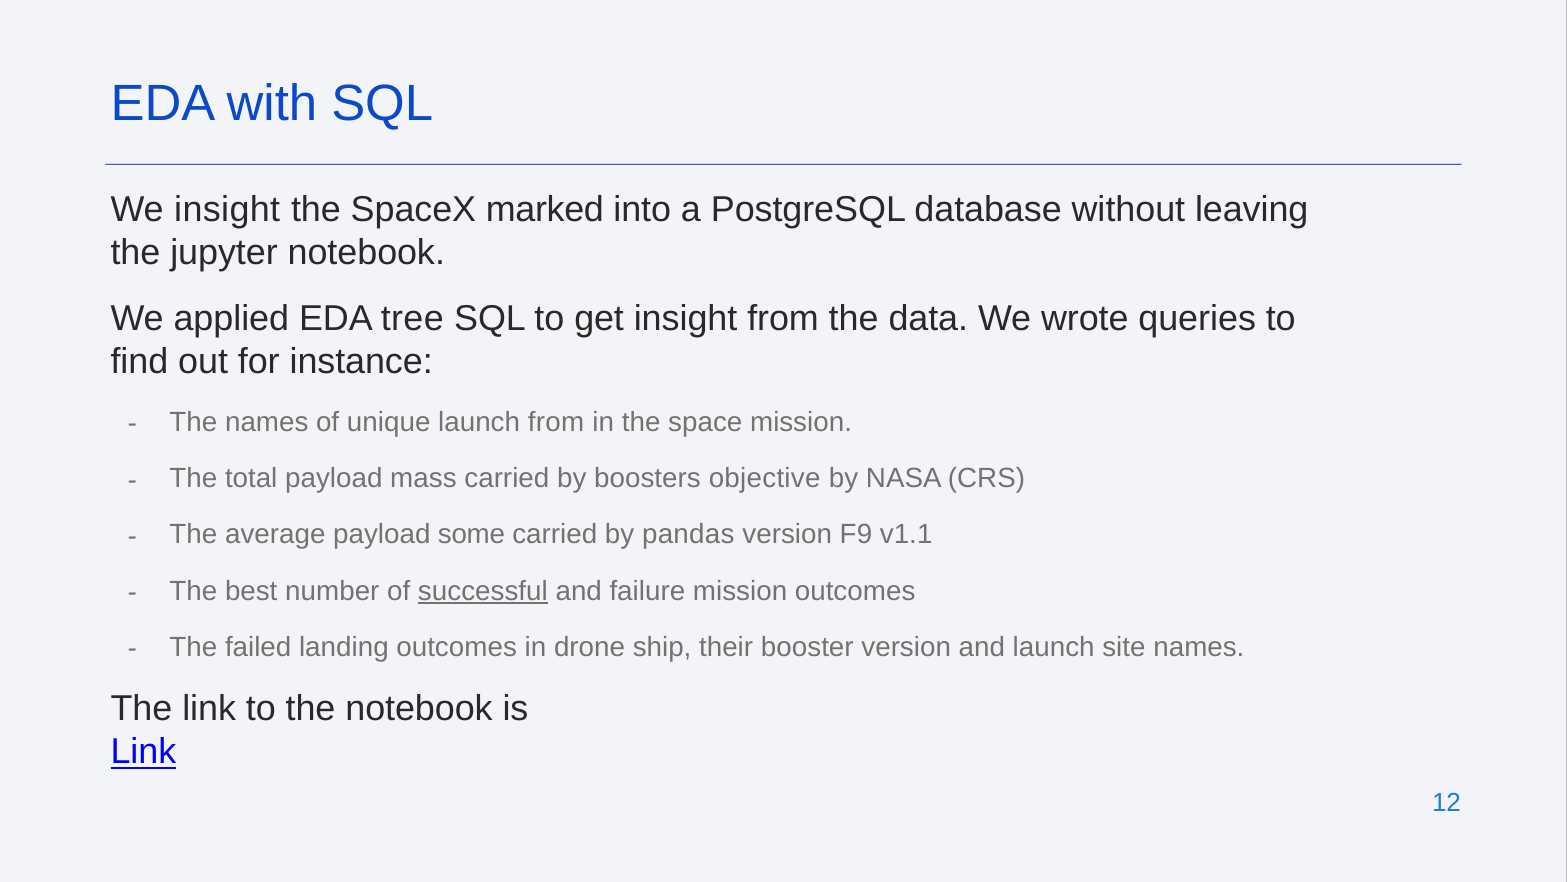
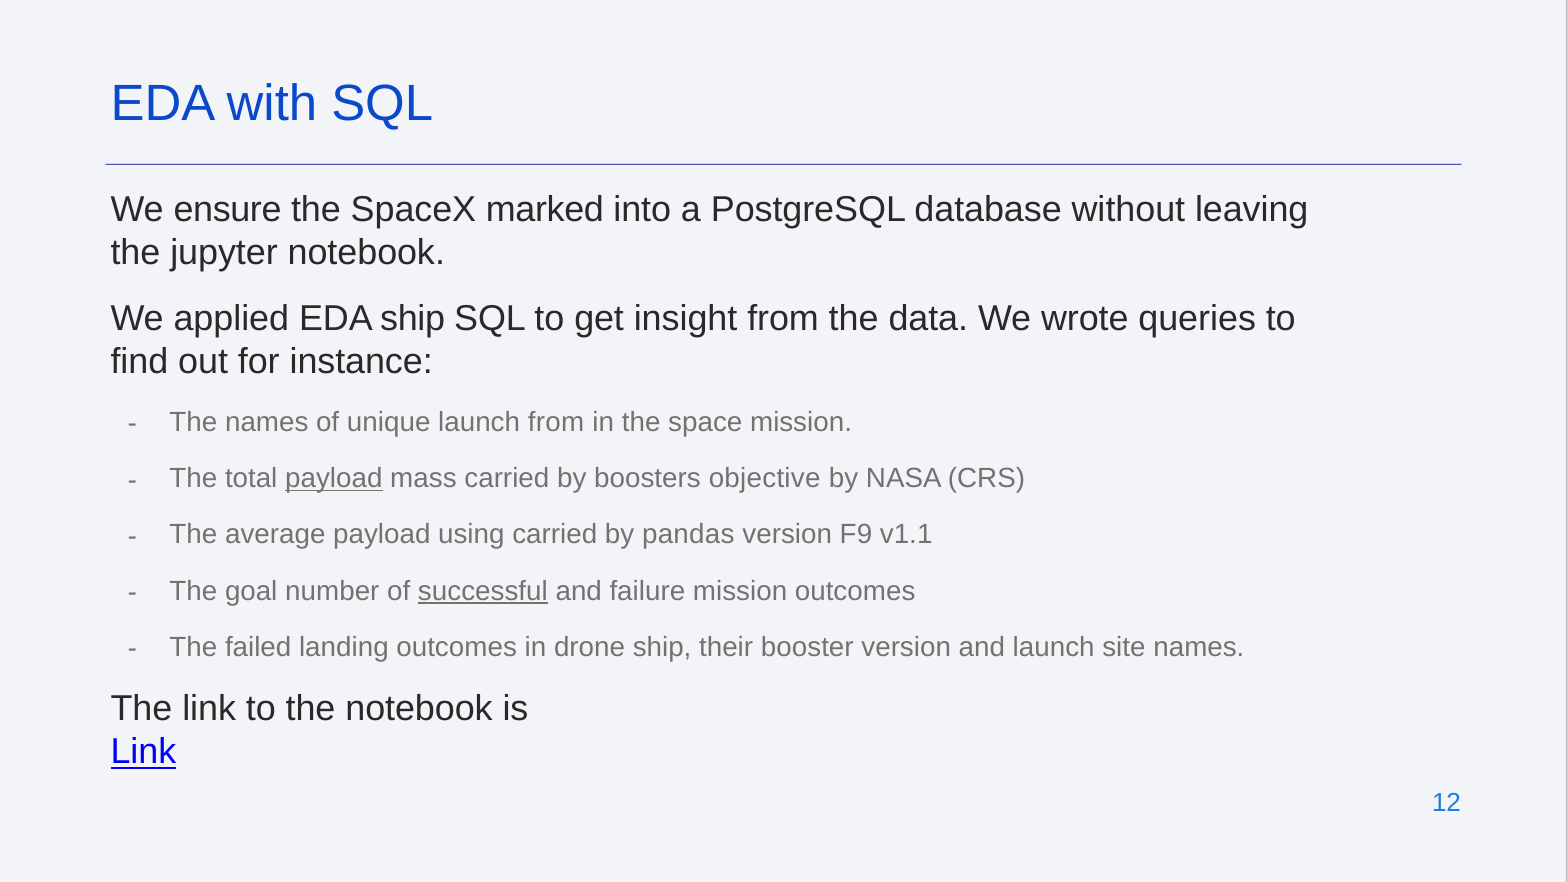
We insight: insight -> ensure
EDA tree: tree -> ship
payload at (334, 478) underline: none -> present
some: some -> using
best: best -> goal
